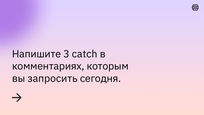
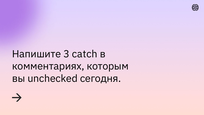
запросить: запросить -> unchecked
